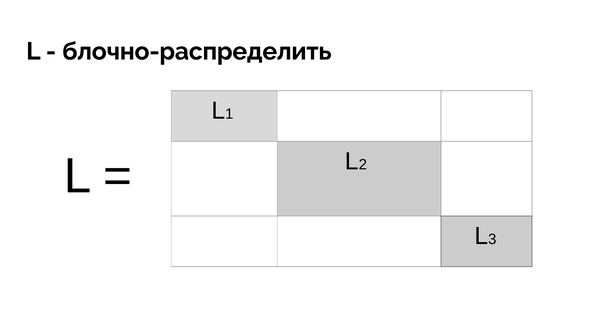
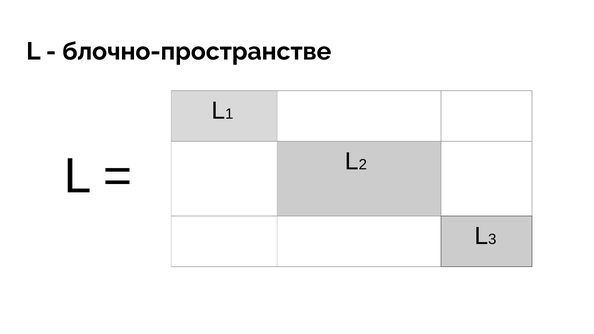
блочно-распределить: блочно-распределить -> блочно-пространстве
